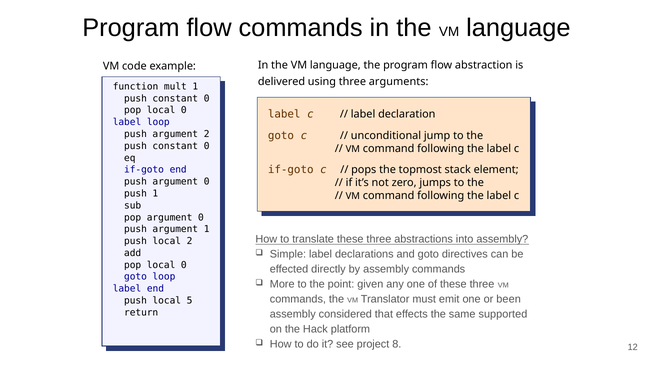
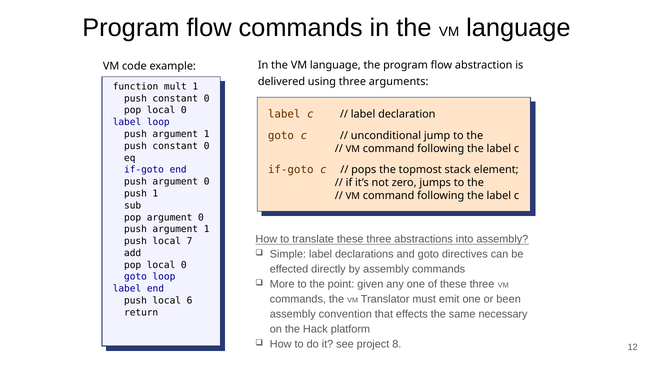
2 at (207, 134): 2 -> 1
2 at (190, 241): 2 -> 7
5: 5 -> 6
considered: considered -> convention
supported: supported -> necessary
